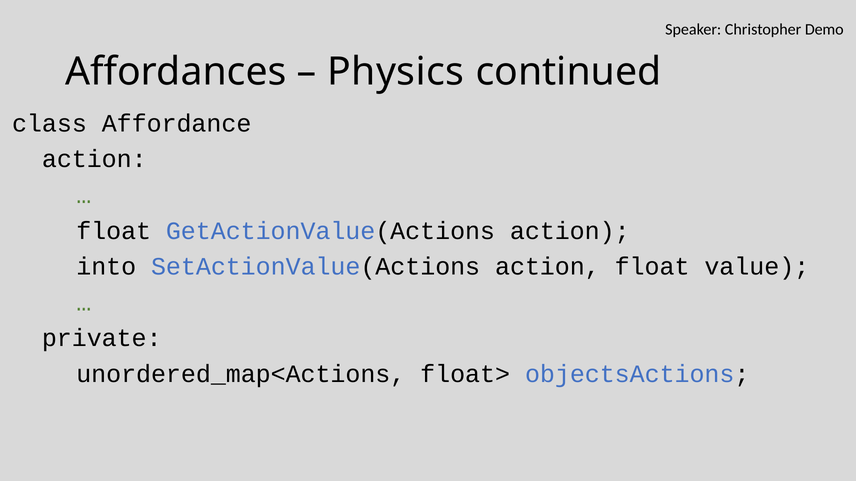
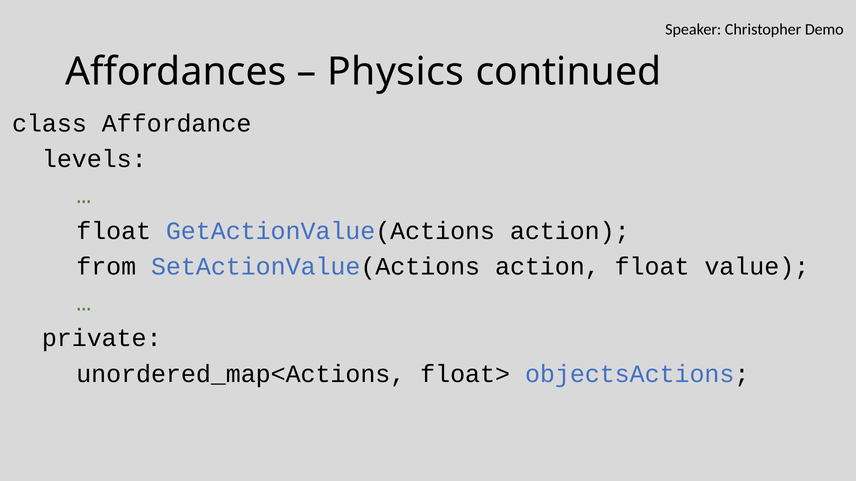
action at (94, 159): action -> levels
into: into -> from
